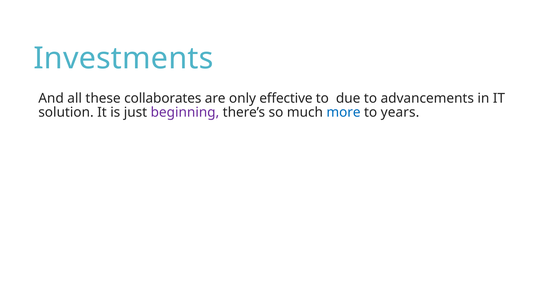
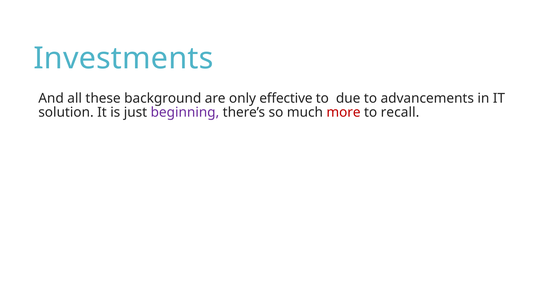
collaborates: collaborates -> background
more colour: blue -> red
years: years -> recall
